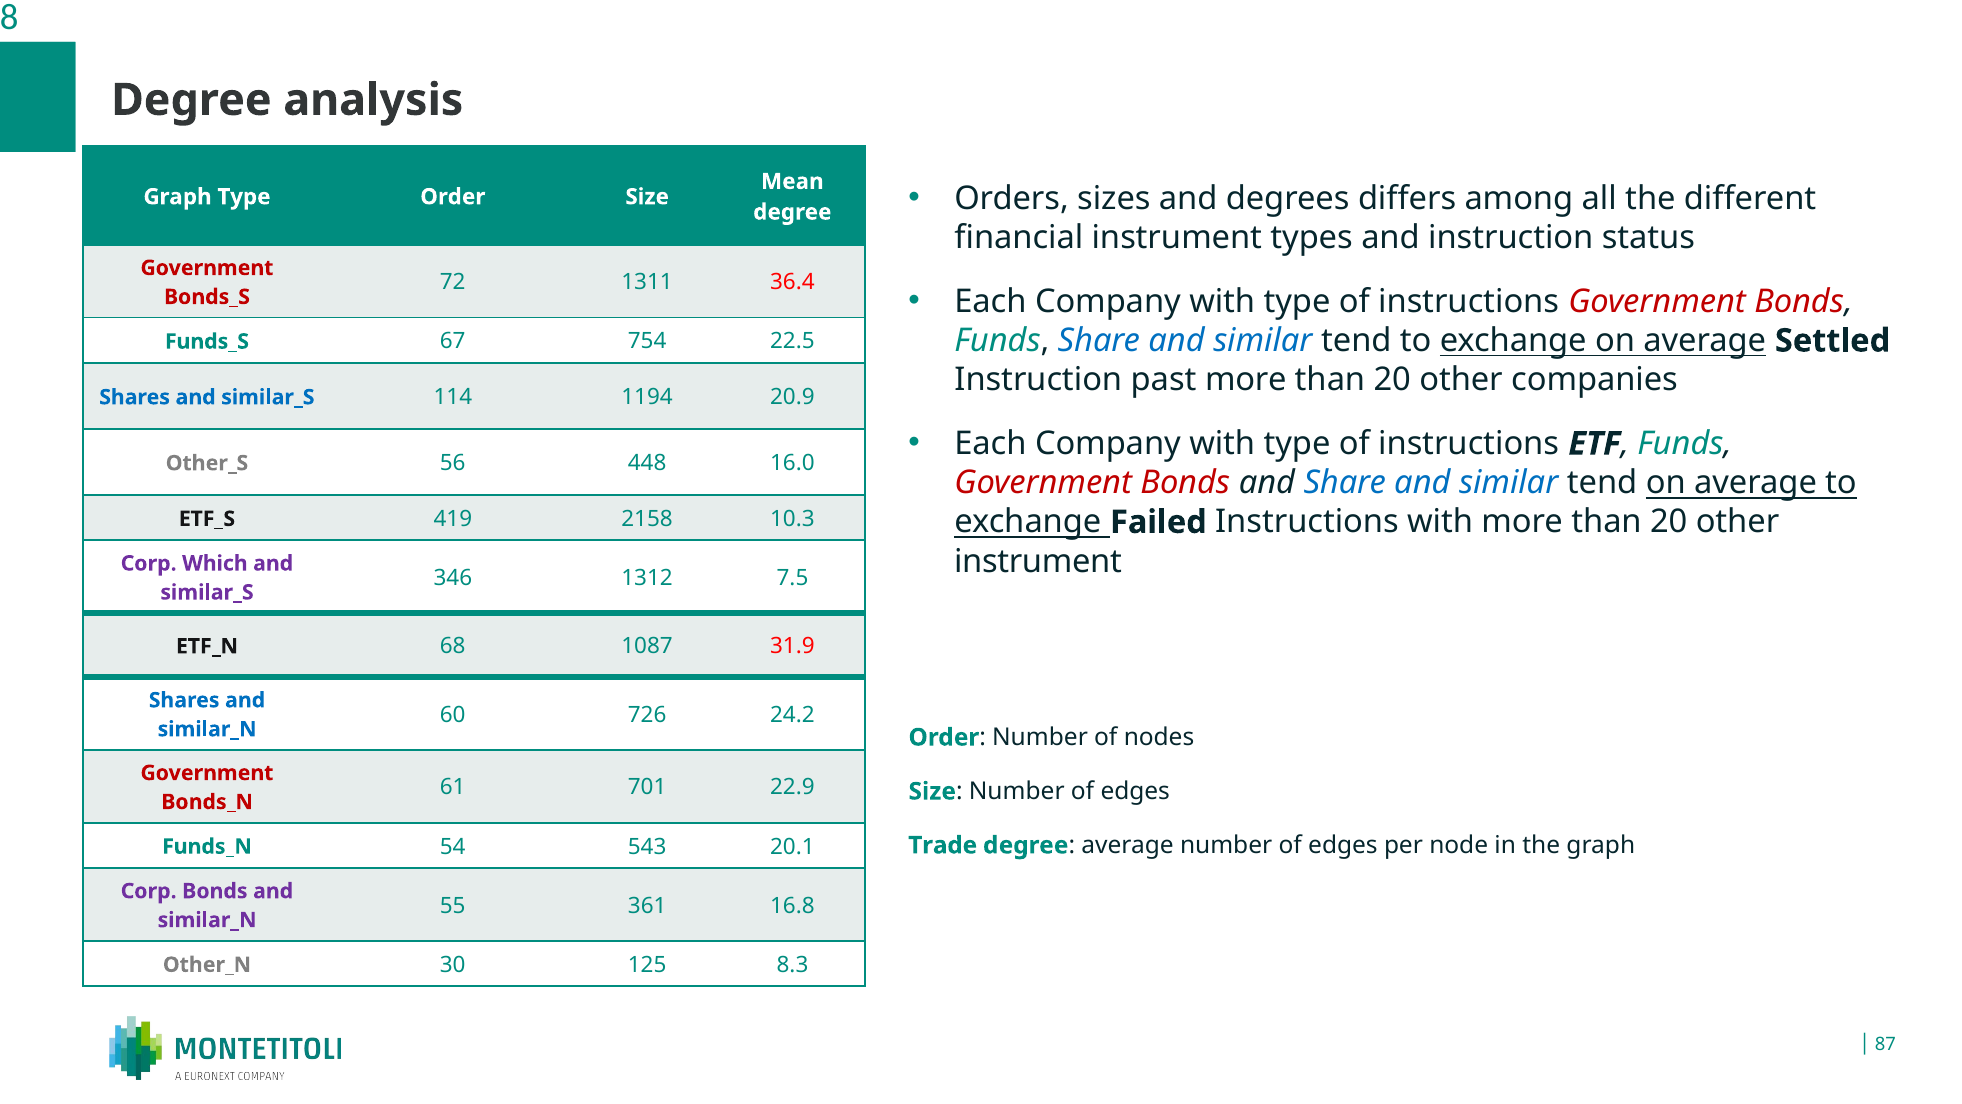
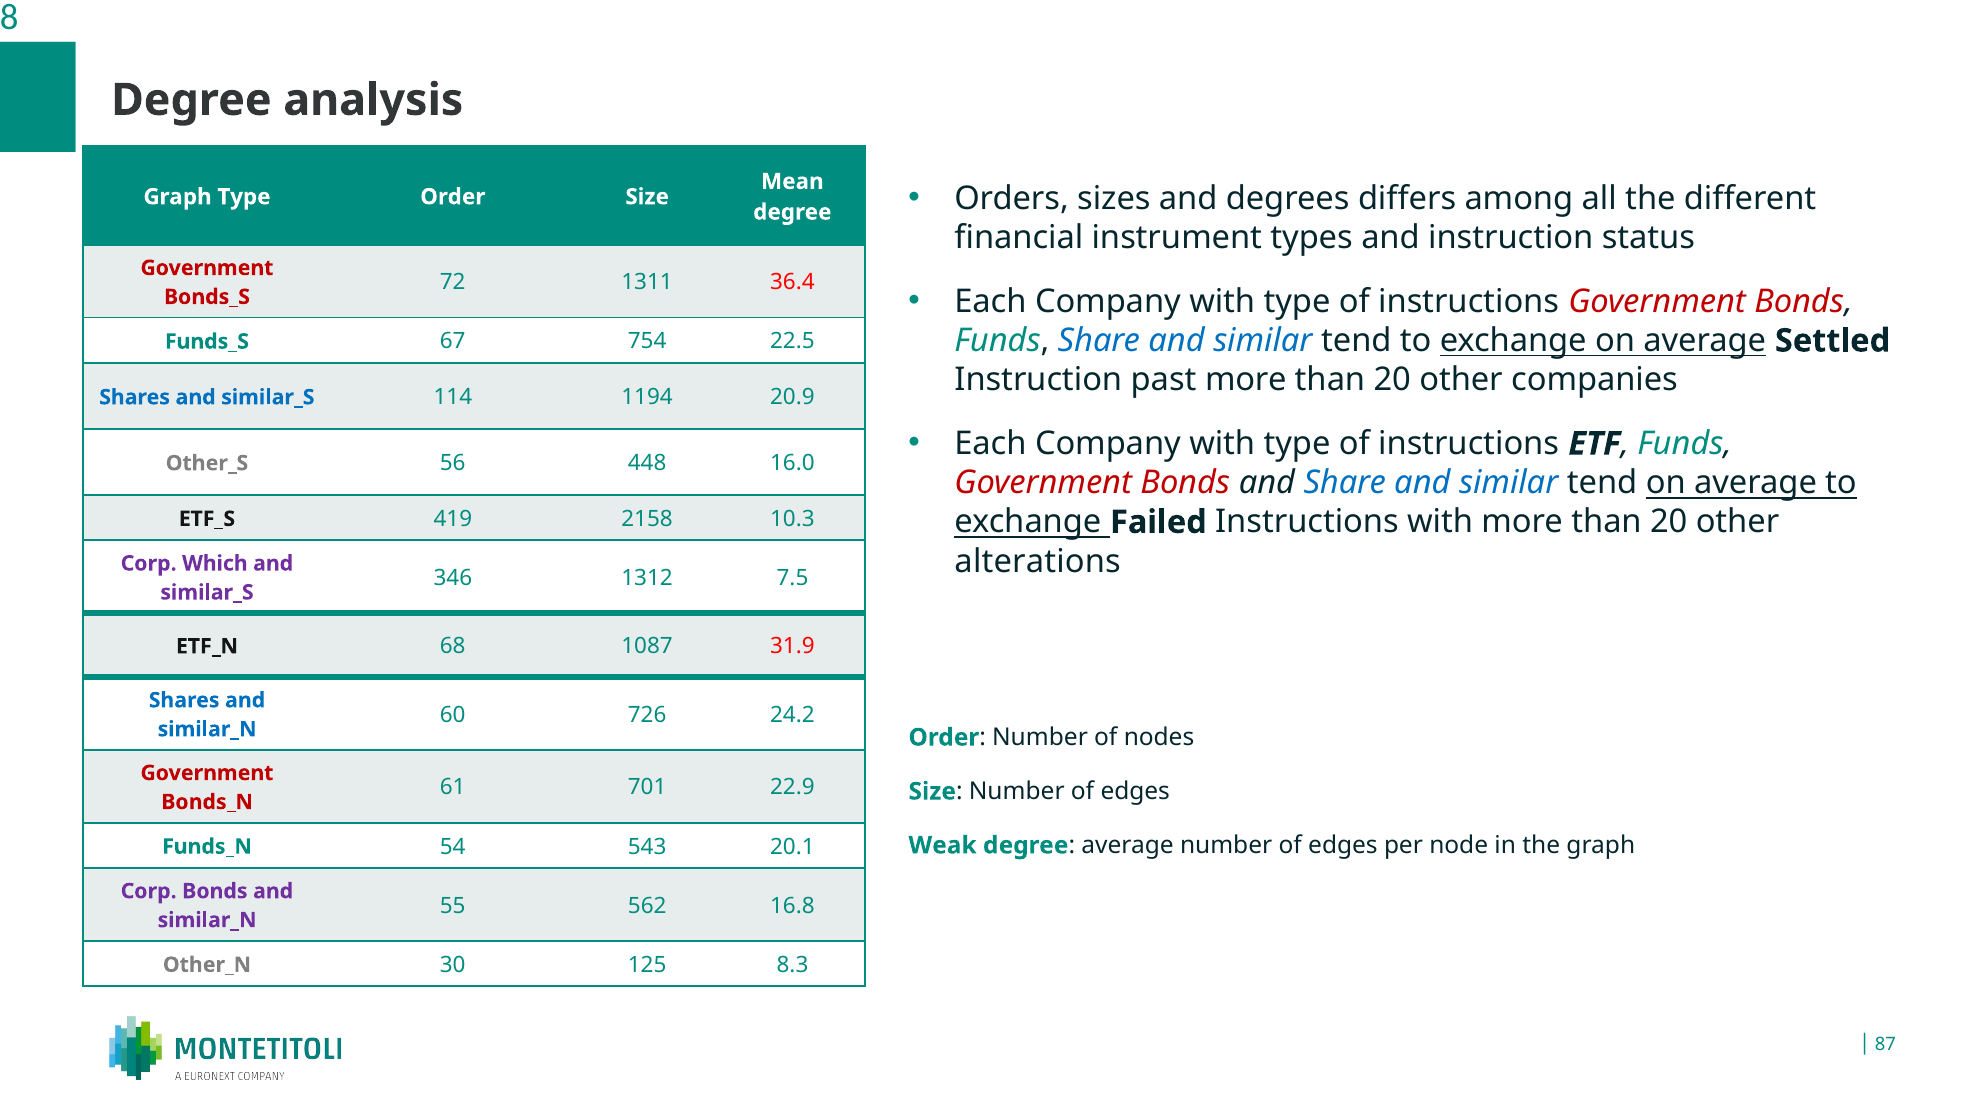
instrument at (1038, 561): instrument -> alterations
Trade: Trade -> Weak
361: 361 -> 562
